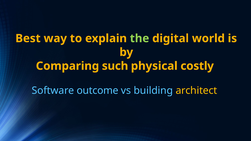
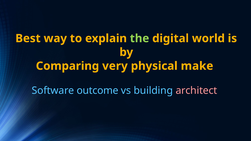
such: such -> very
costly: costly -> make
architect colour: yellow -> pink
